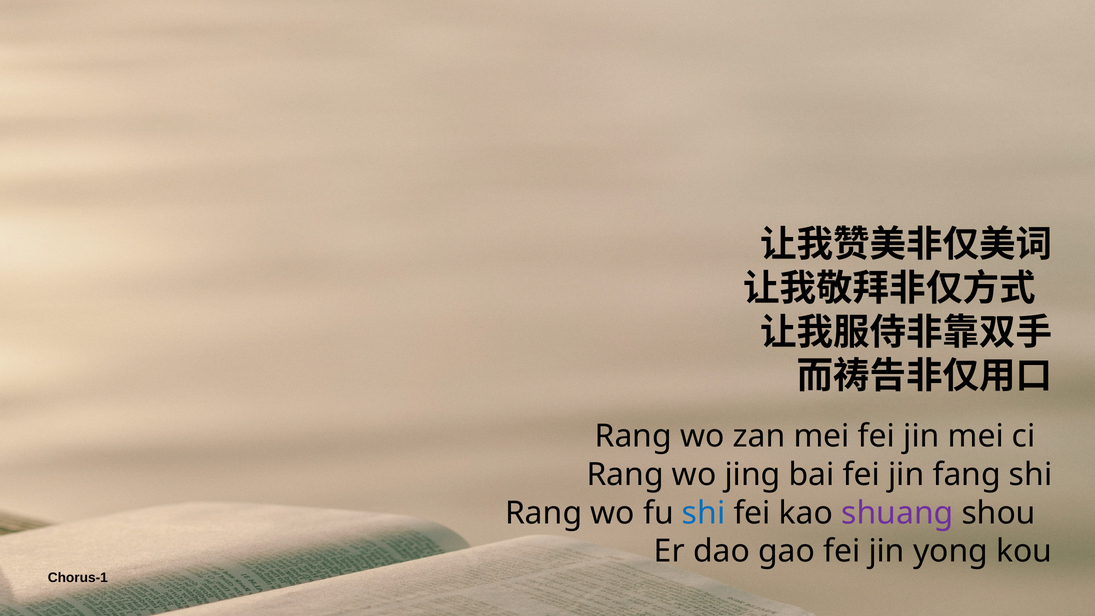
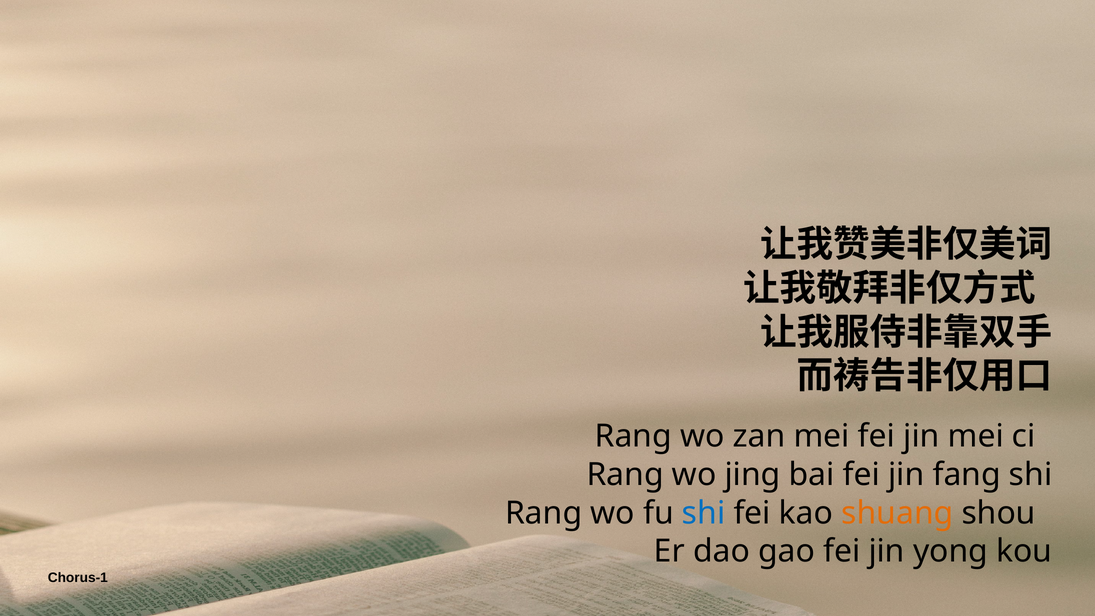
shuang colour: purple -> orange
